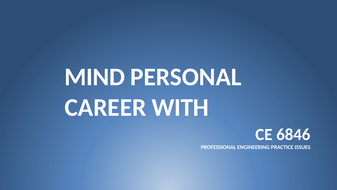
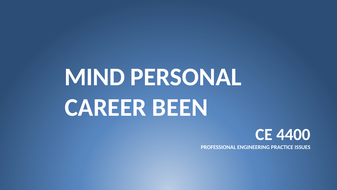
WITH: WITH -> BEEN
6846: 6846 -> 4400
